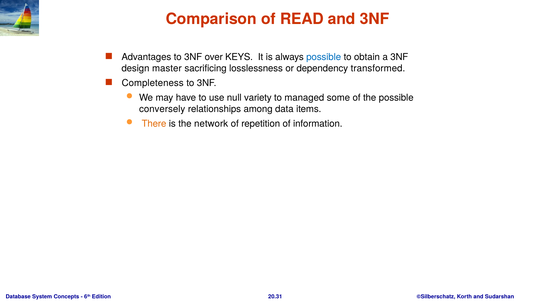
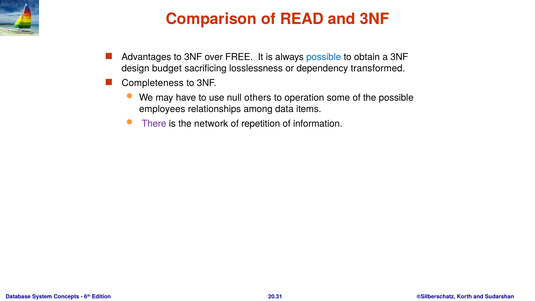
KEYS: KEYS -> FREE
master: master -> budget
variety: variety -> others
managed: managed -> operation
conversely: conversely -> employees
There colour: orange -> purple
